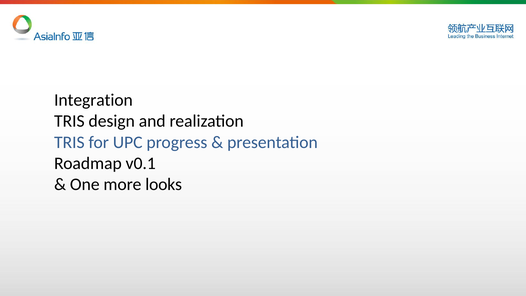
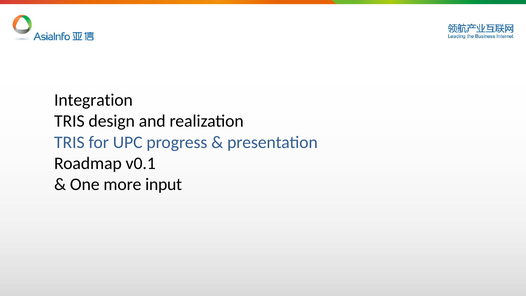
looks: looks -> input
